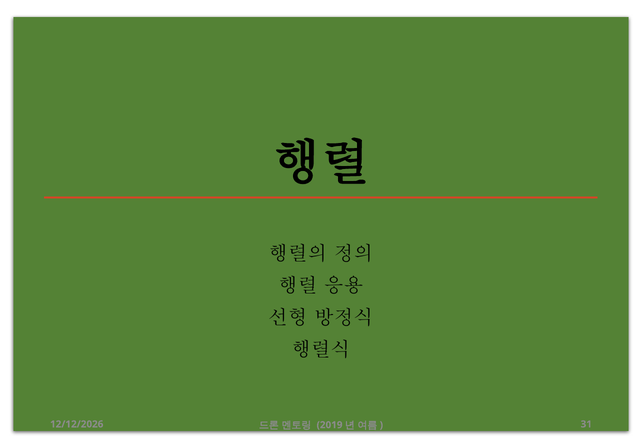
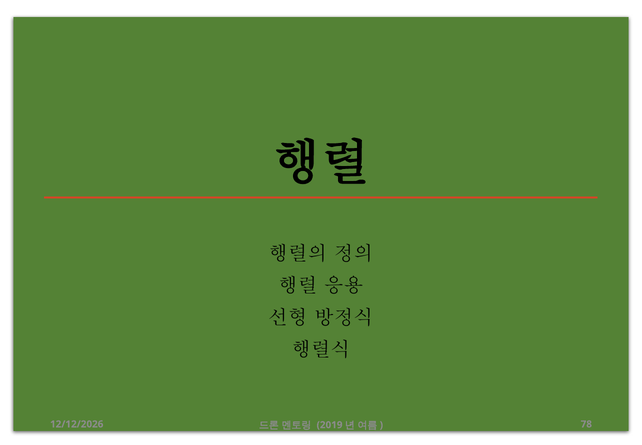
31: 31 -> 78
